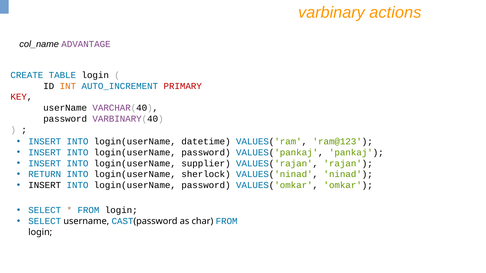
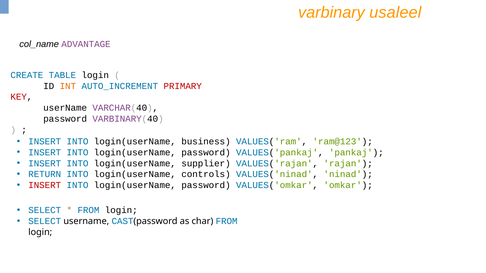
actions: actions -> usaleel
datetime: datetime -> business
sherlock: sherlock -> controls
INSERT at (45, 185) colour: black -> red
